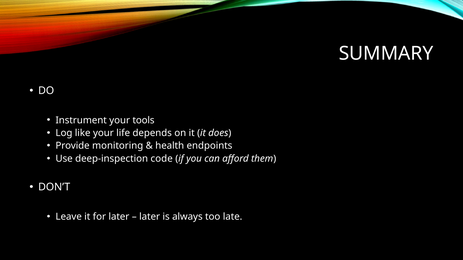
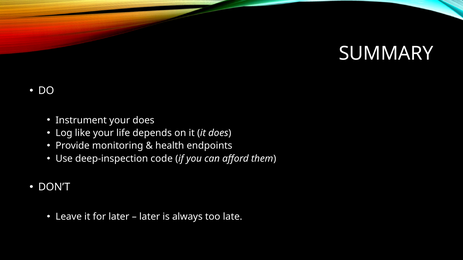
your tools: tools -> does
